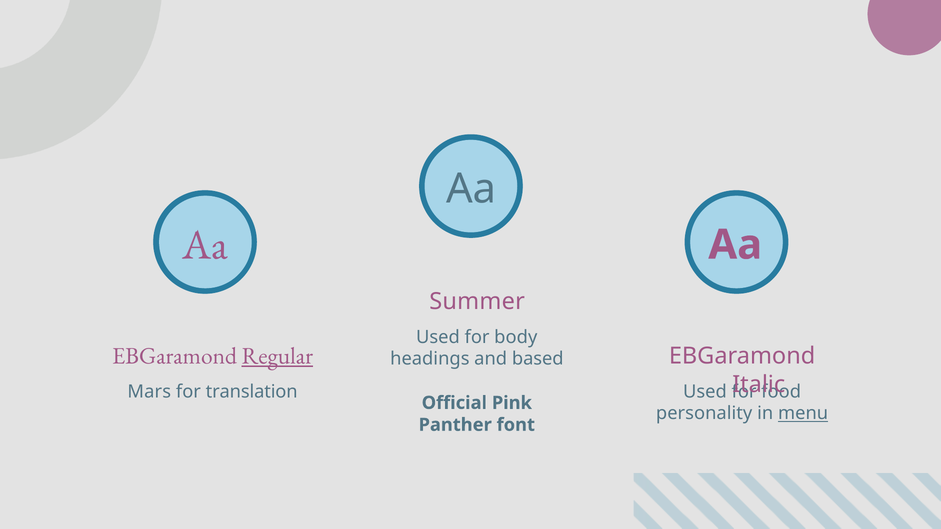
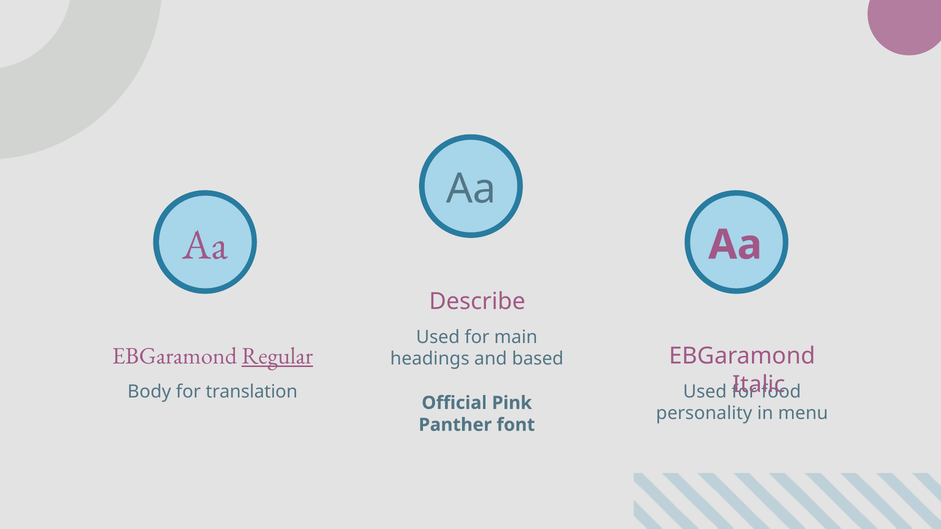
Summer: Summer -> Describe
body: body -> main
Mars: Mars -> Body
menu underline: present -> none
